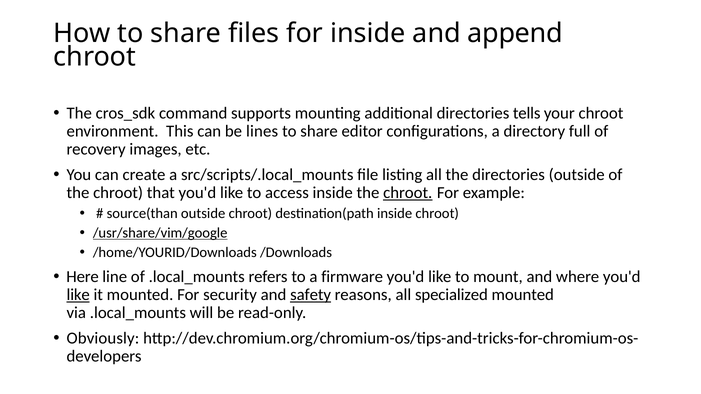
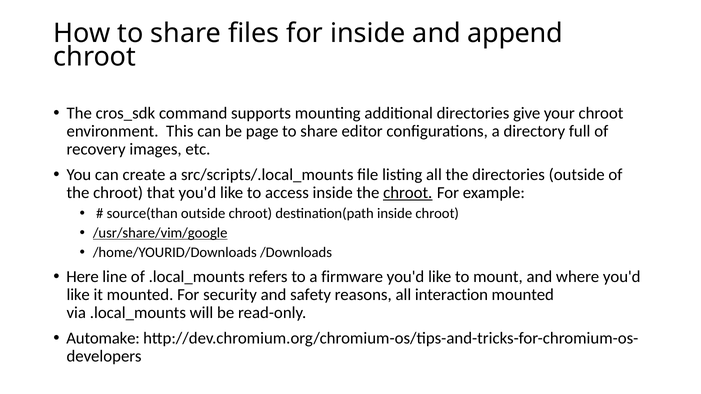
tells: tells -> give
lines: lines -> page
like at (78, 295) underline: present -> none
safety underline: present -> none
specialized: specialized -> interaction
Obviously: Obviously -> Automake
